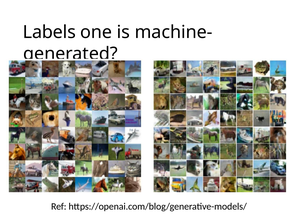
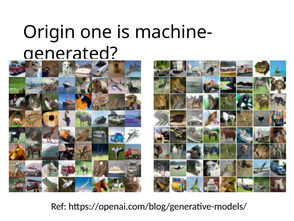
Labels: Labels -> Origin
